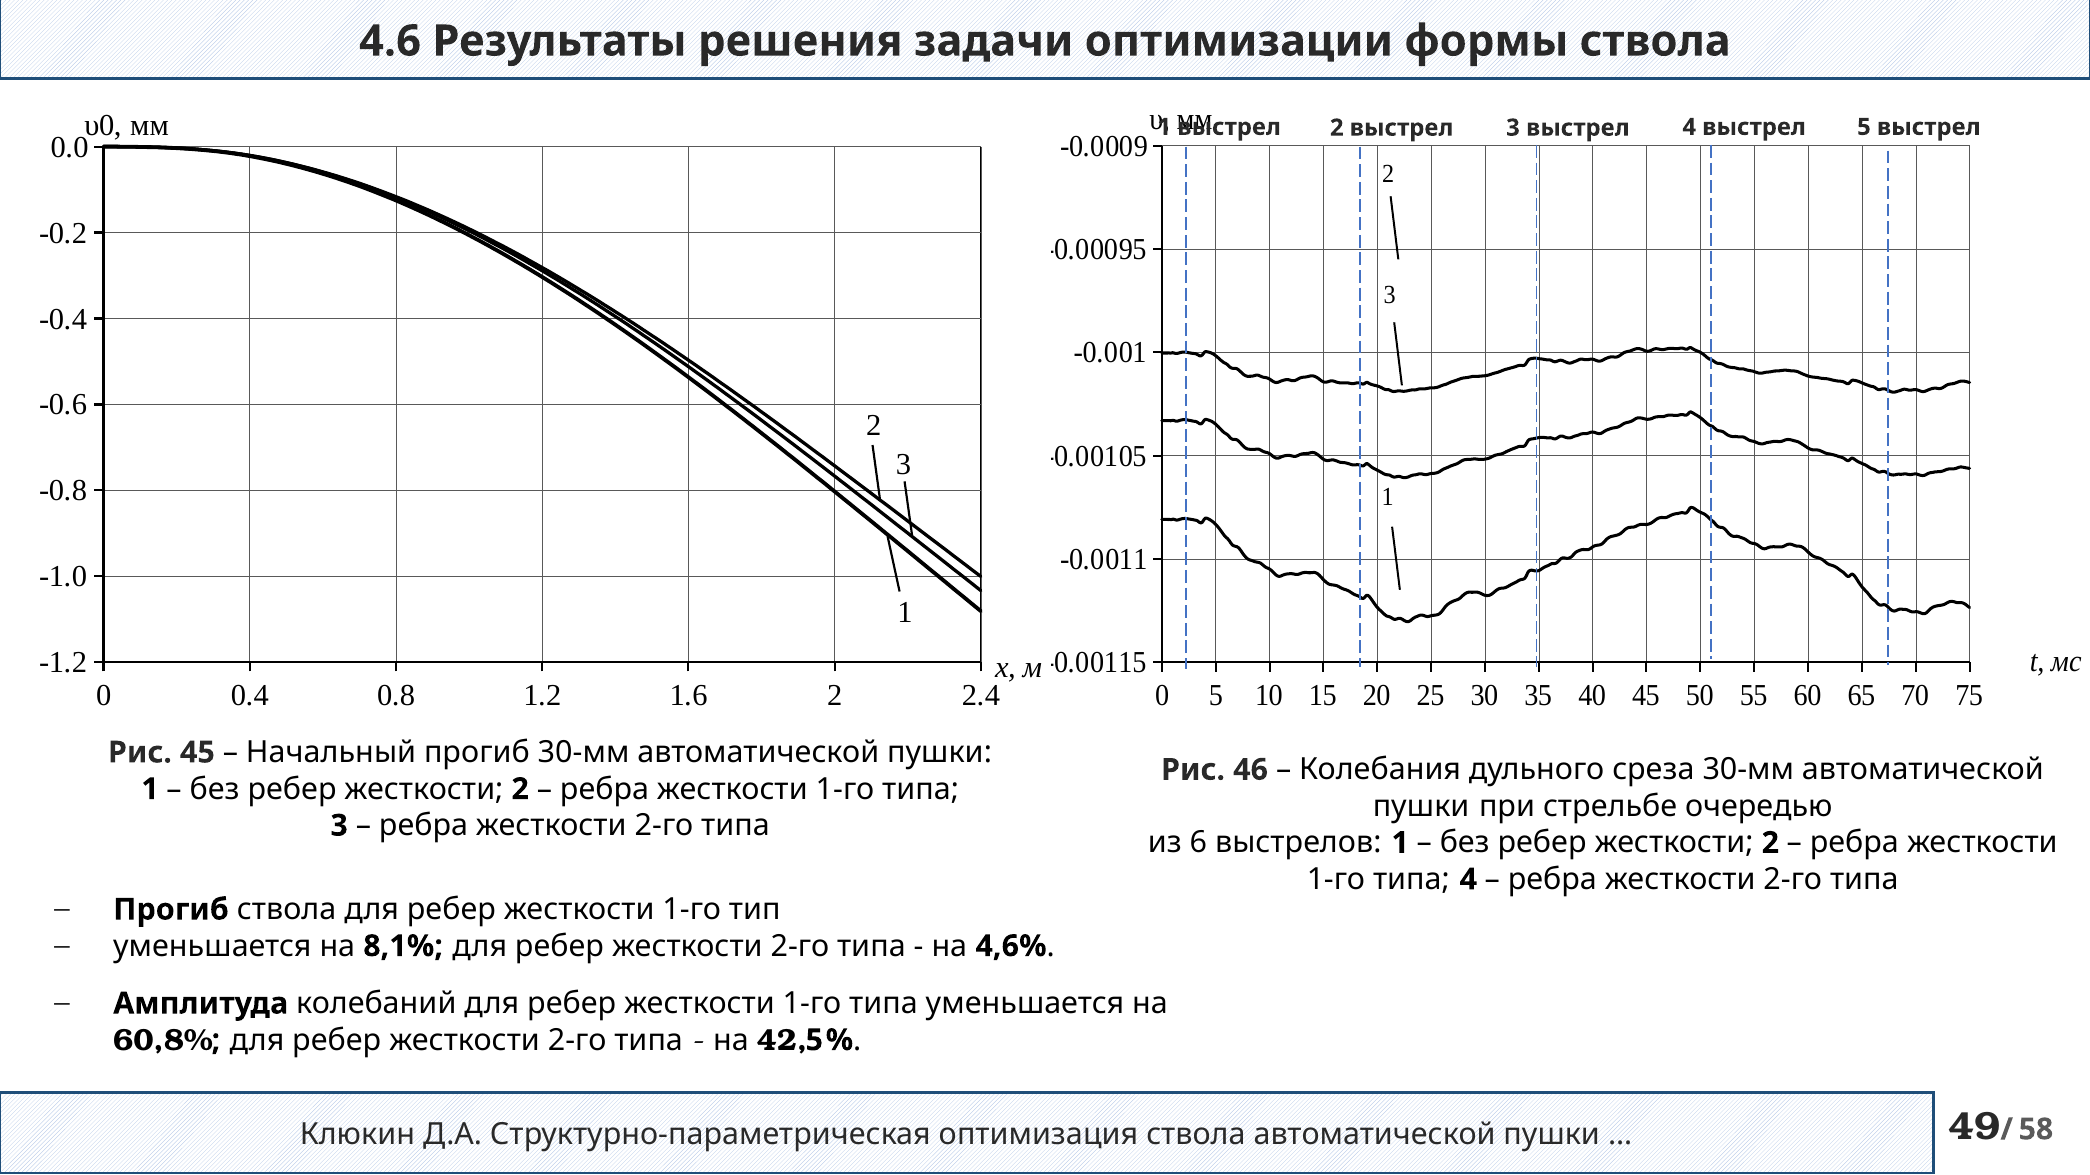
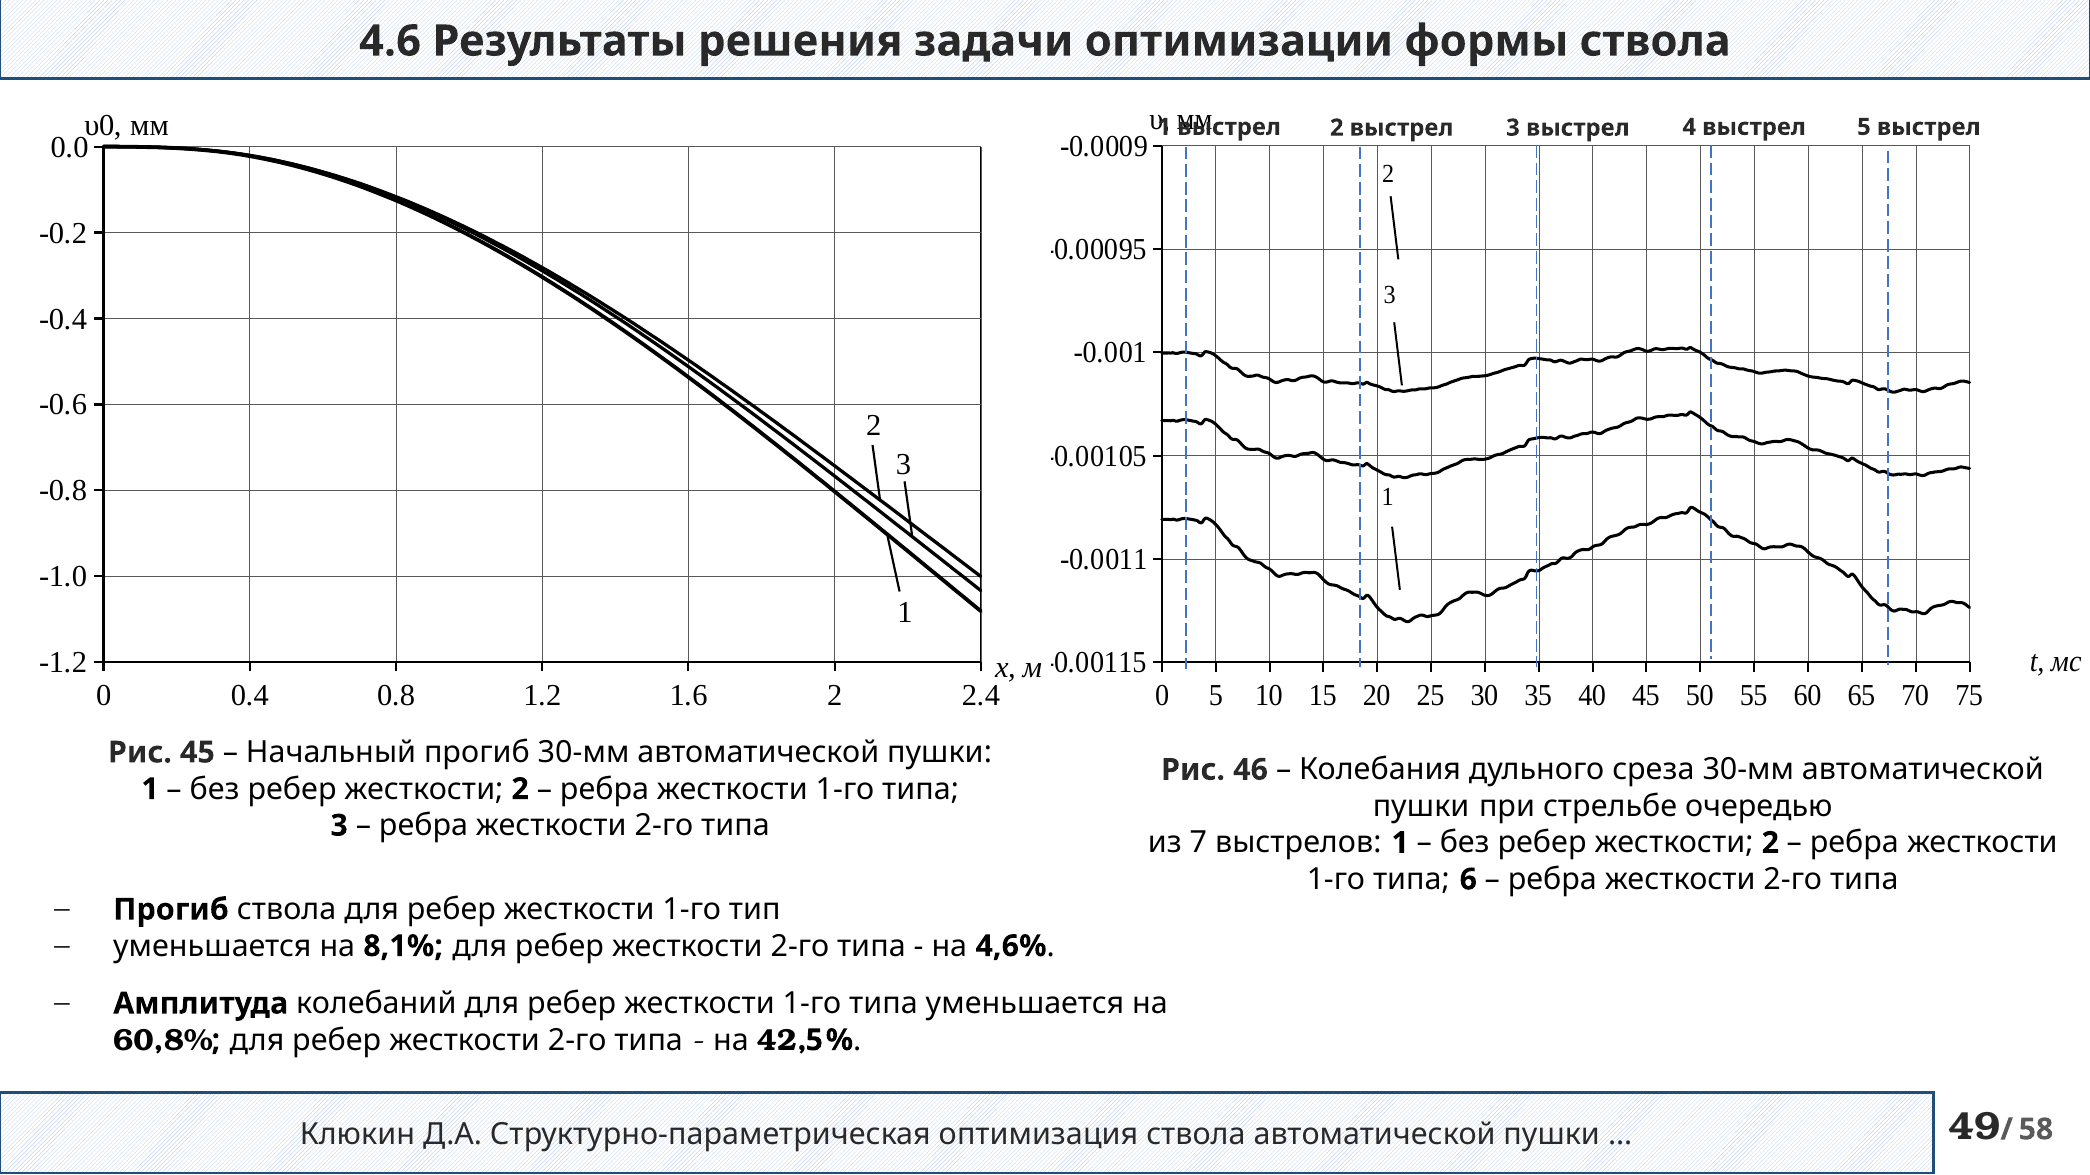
6: 6 -> 7
типа 4: 4 -> 6
